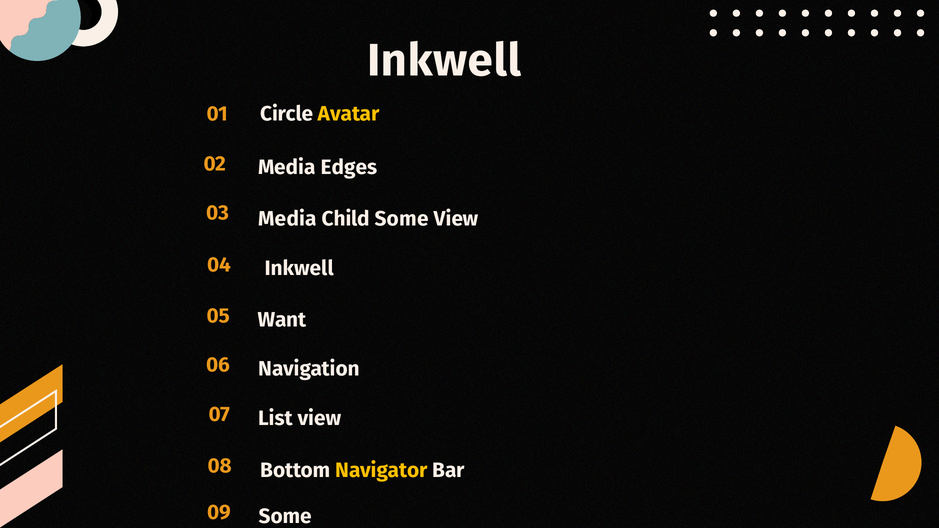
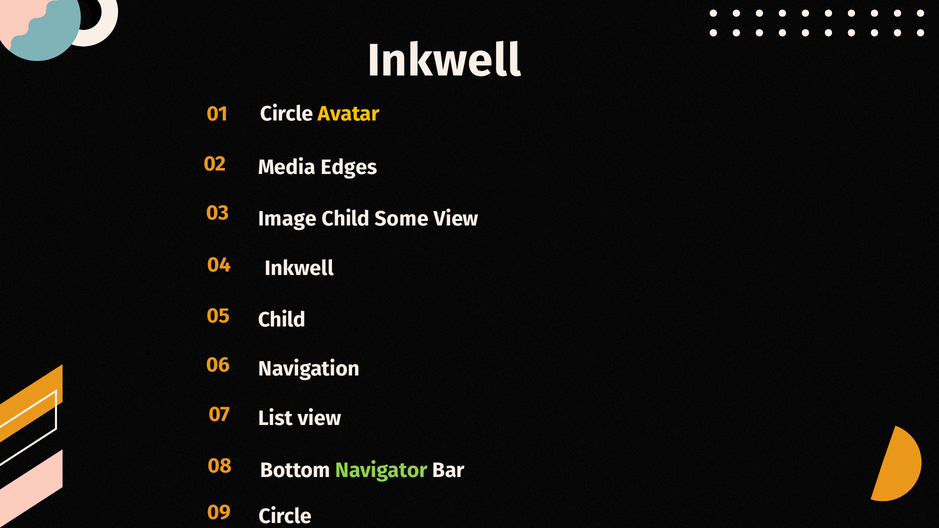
Media at (287, 219): Media -> Image
05 Want: Want -> Child
Navigator colour: yellow -> light green
09 Some: Some -> Circle
